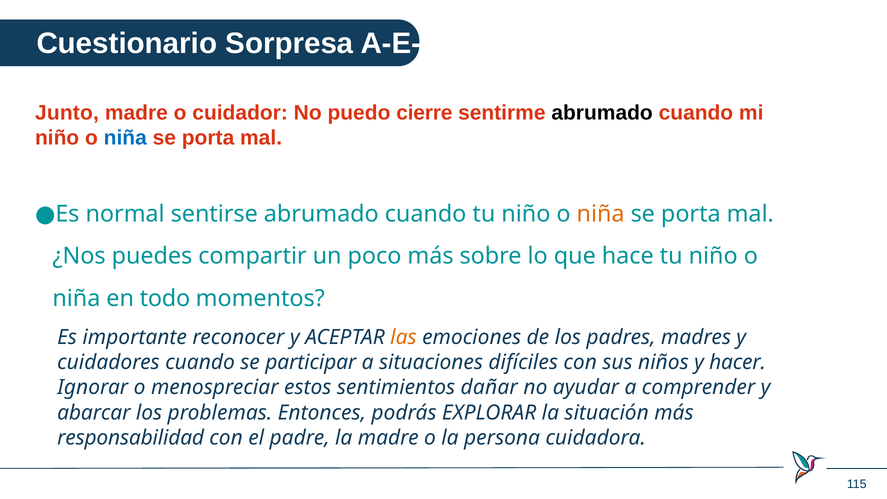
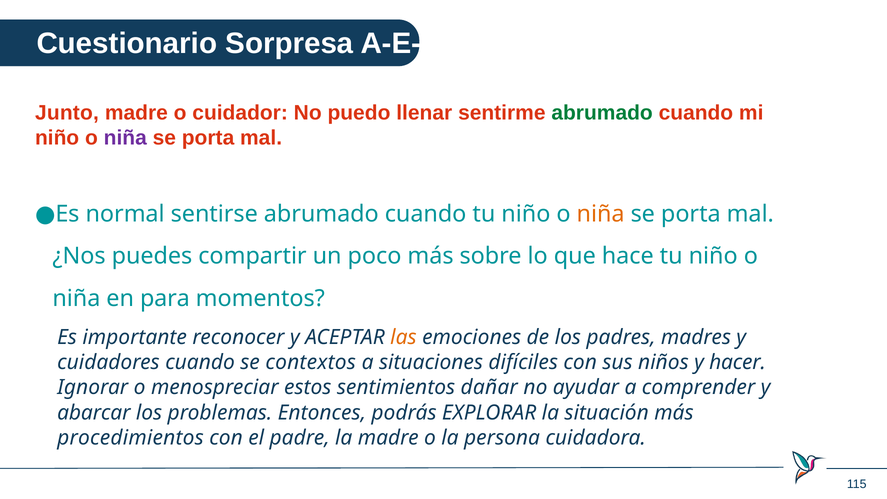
cierre: cierre -> llenar
abrumado at (602, 113) colour: black -> green
niña at (125, 138) colour: blue -> purple
todo: todo -> para
participar: participar -> contextos
responsabilidad: responsabilidad -> procedimientos
